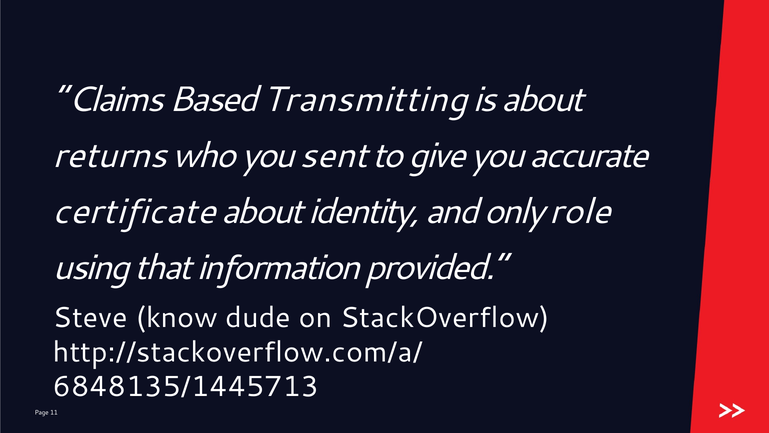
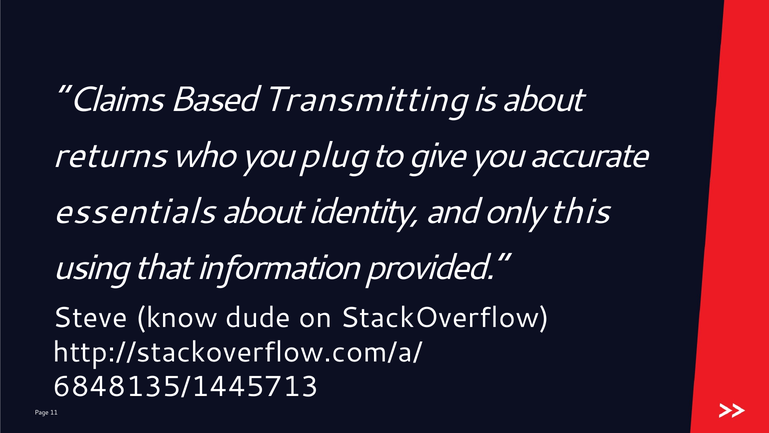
sent: sent -> plug
certificate: certificate -> essentials
role: role -> this
